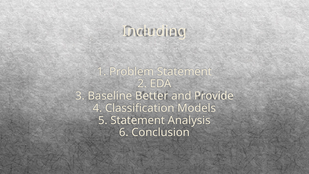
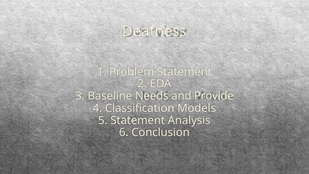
Including: Including -> Deafness
Better: Better -> Needs
